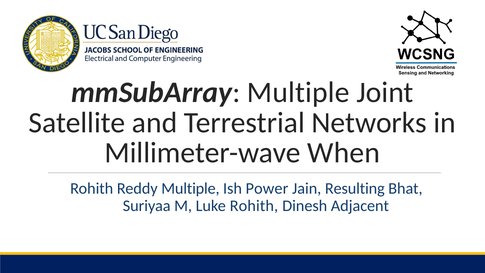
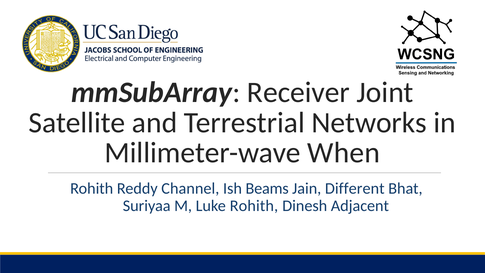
mmSubArray Multiple: Multiple -> Receiver
Reddy Multiple: Multiple -> Channel
Power: Power -> Beams
Resulting: Resulting -> Different
